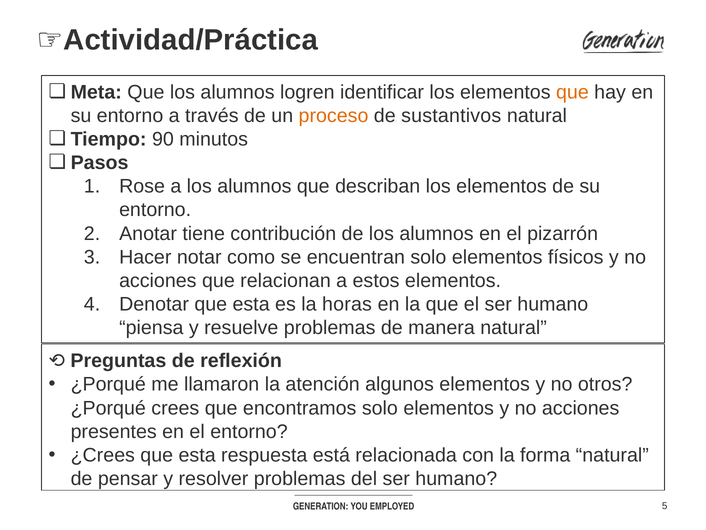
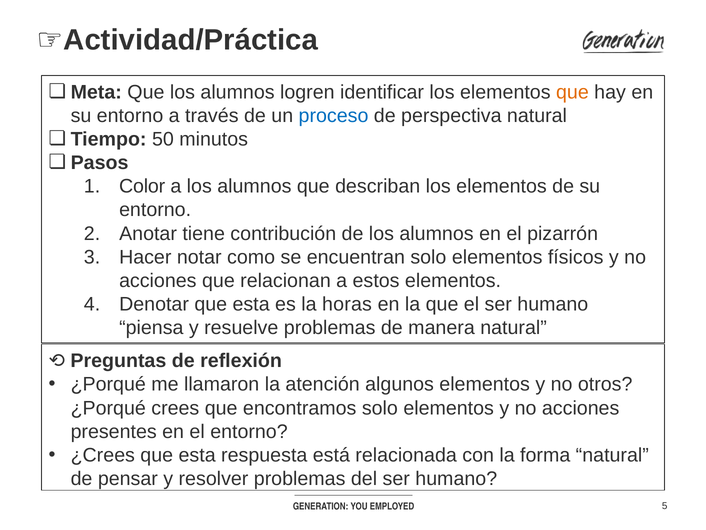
proceso colour: orange -> blue
sustantivos: sustantivos -> perspectiva
90: 90 -> 50
Rose: Rose -> Color
